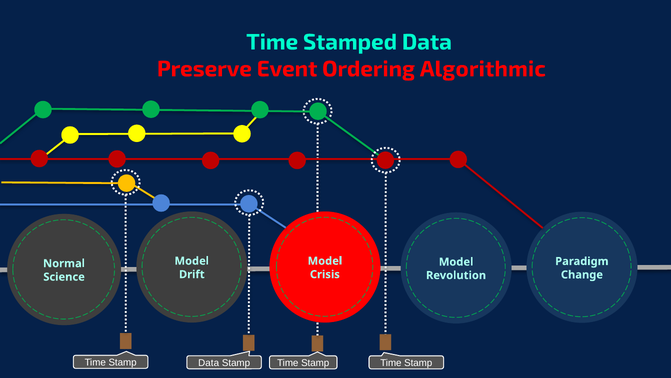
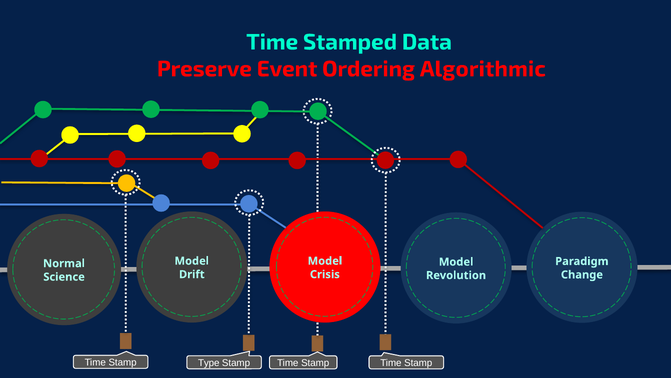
Data at (209, 362): Data -> Type
